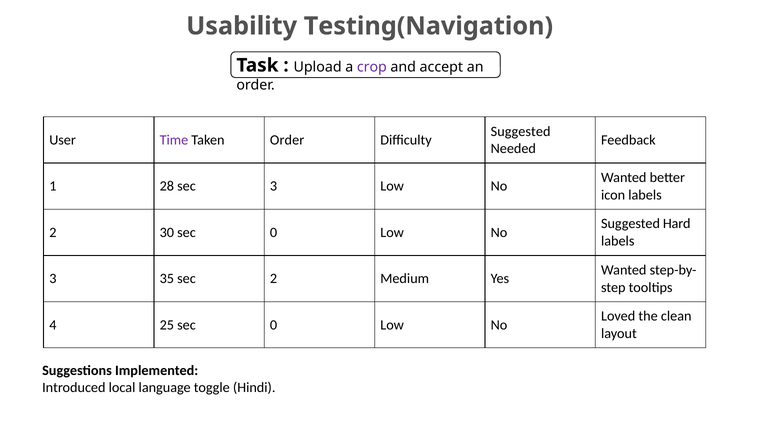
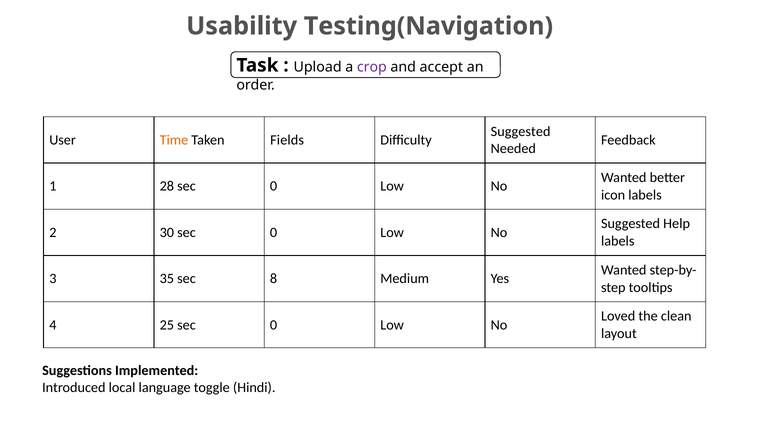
Time colour: purple -> orange
Taken Order: Order -> Fields
28 sec 3: 3 -> 0
Hard: Hard -> Help
sec 2: 2 -> 8
